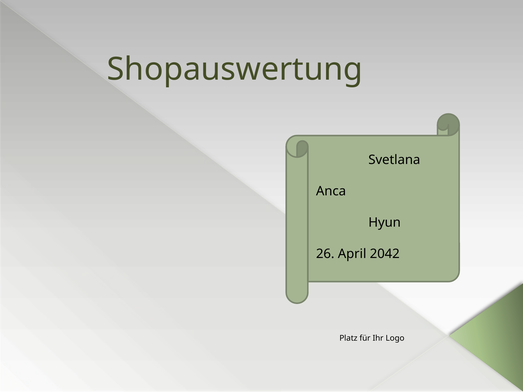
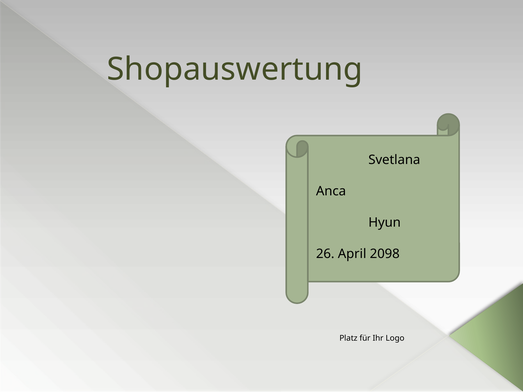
2042: 2042 -> 2098
